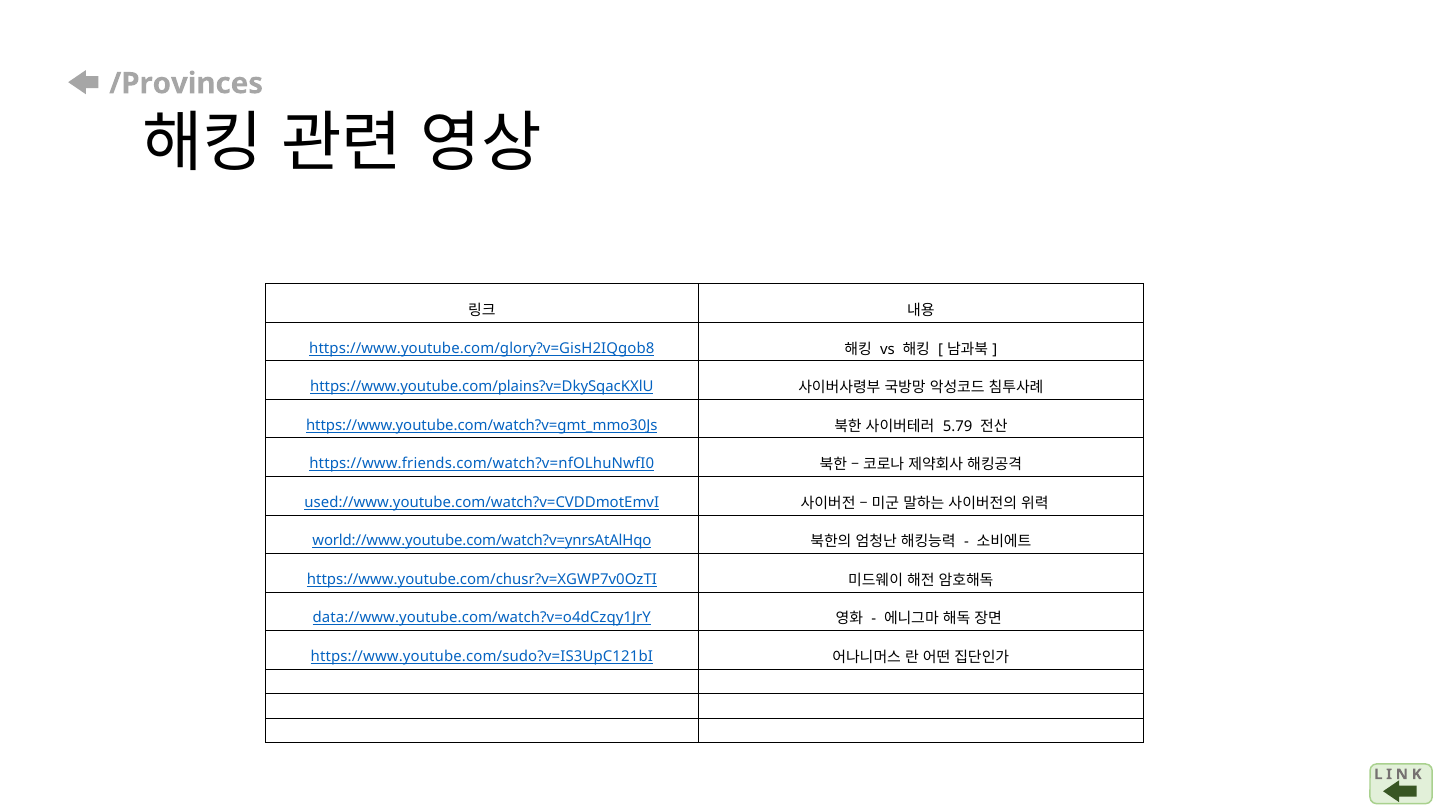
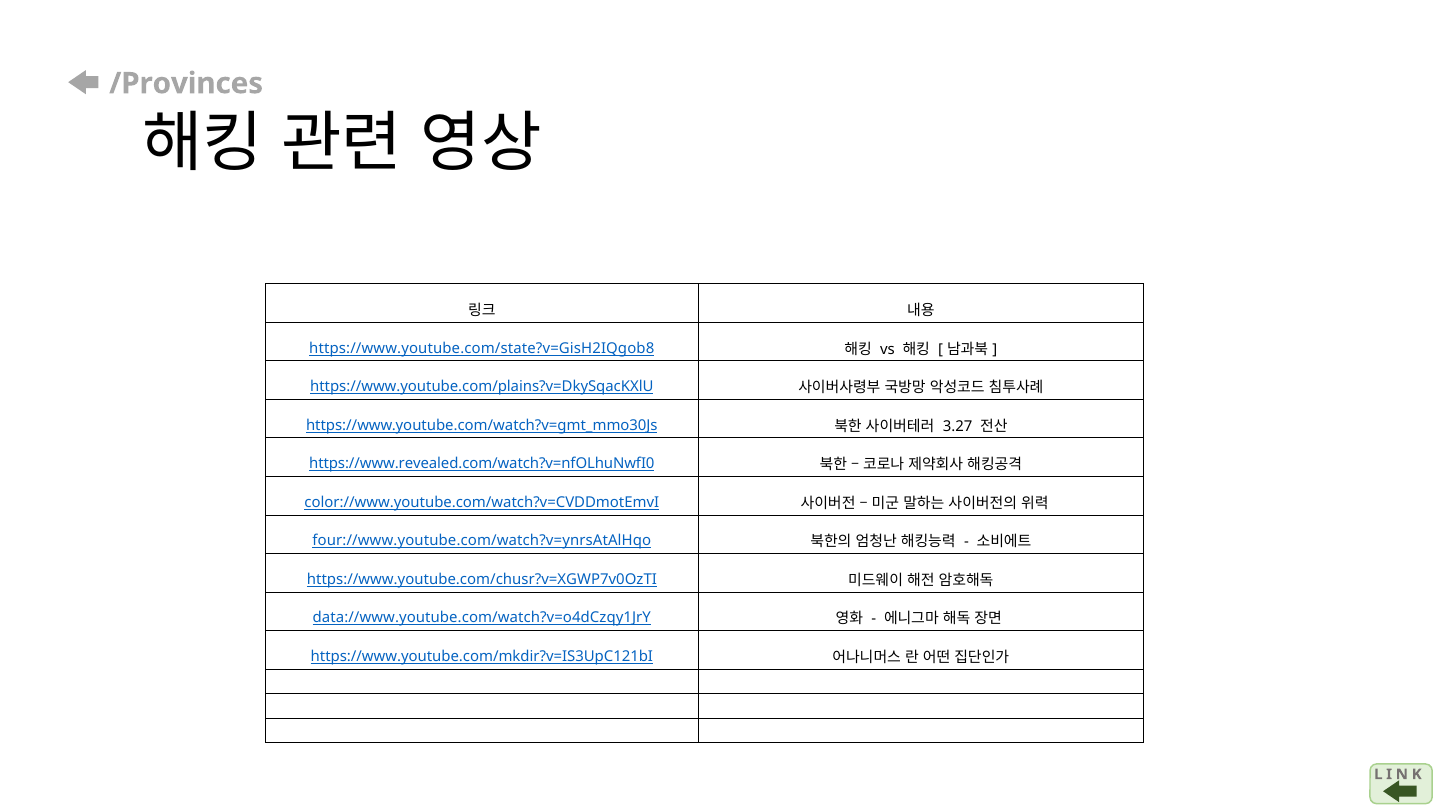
https://www.youtube.com/glory?v=GisH2IQgob8: https://www.youtube.com/glory?v=GisH2IQgob8 -> https://www.youtube.com/state?v=GisH2IQgob8
5.79: 5.79 -> 3.27
https://www.friends.com/watch?v=nfOLhuNwfI0: https://www.friends.com/watch?v=nfOLhuNwfI0 -> https://www.revealed.com/watch?v=nfOLhuNwfI0
used://www.youtube.com/watch?v=CVDDmotEmvI: used://www.youtube.com/watch?v=CVDDmotEmvI -> color://www.youtube.com/watch?v=CVDDmotEmvI
world://www.youtube.com/watch?v=ynrsAtAlHqo: world://www.youtube.com/watch?v=ynrsAtAlHqo -> four://www.youtube.com/watch?v=ynrsAtAlHqo
https://www.youtube.com/sudo?v=IS3UpC121bI: https://www.youtube.com/sudo?v=IS3UpC121bI -> https://www.youtube.com/mkdir?v=IS3UpC121bI
